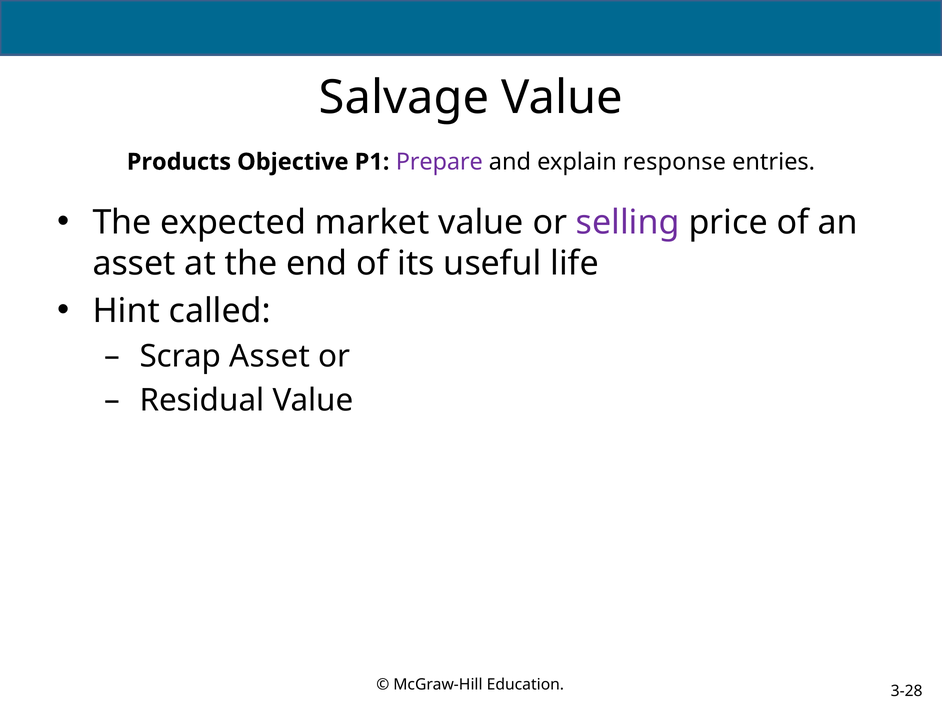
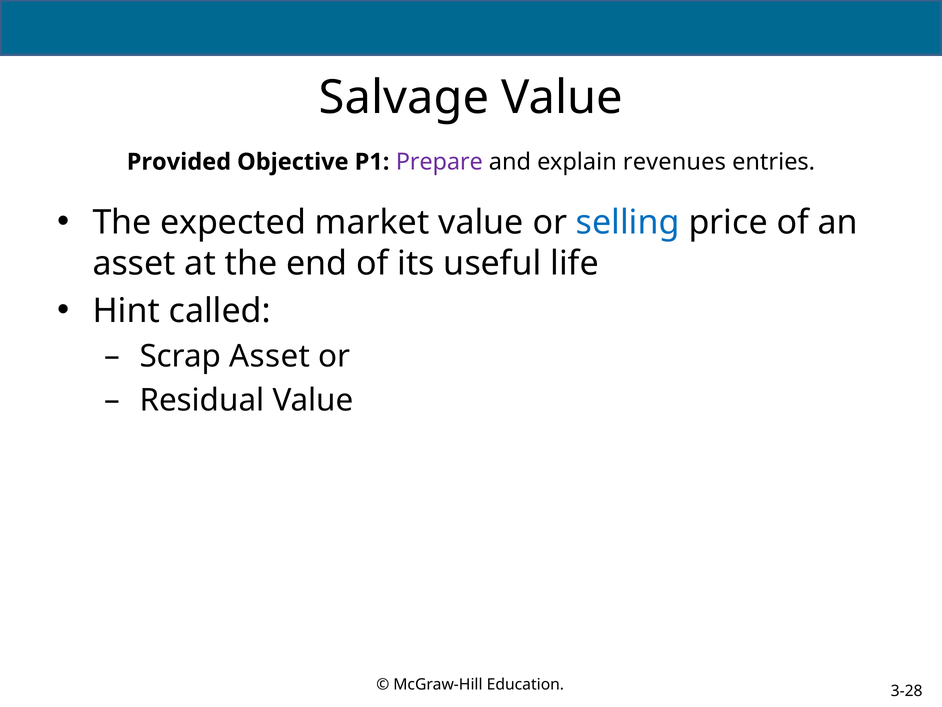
Products: Products -> Provided
response: response -> revenues
selling colour: purple -> blue
